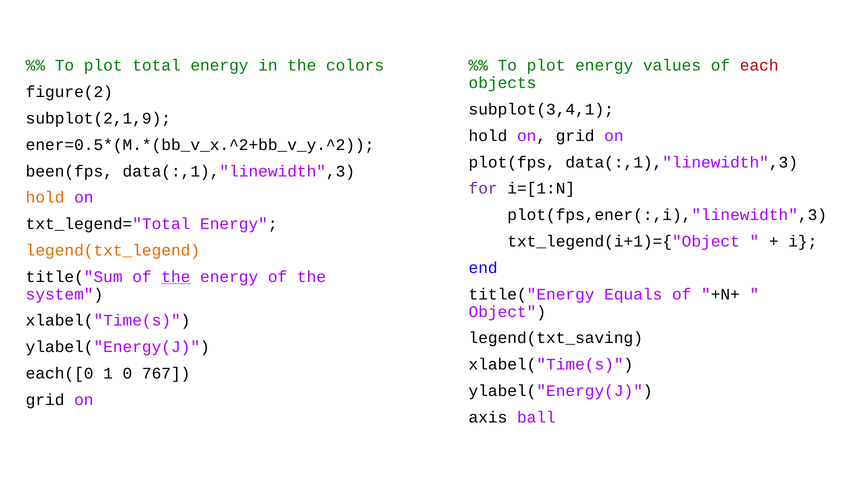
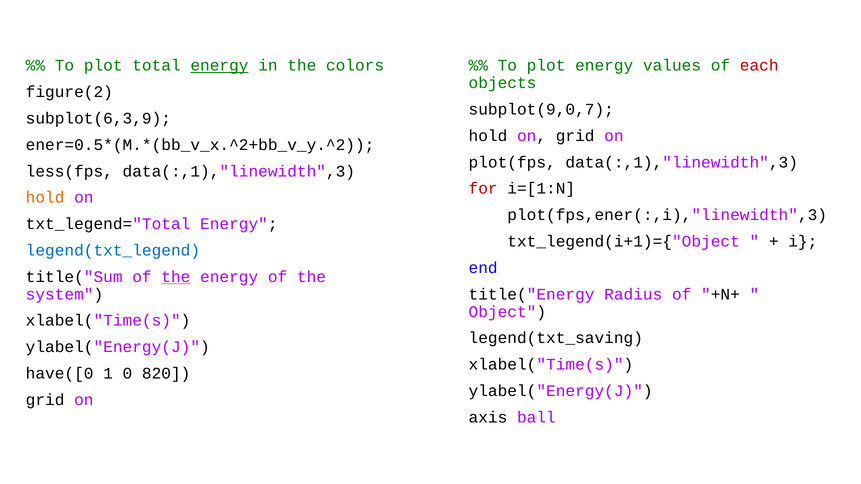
energy at (219, 66) underline: none -> present
subplot(3,4,1: subplot(3,4,1 -> subplot(9,0,7
subplot(2,1,9: subplot(2,1,9 -> subplot(6,3,9
been(fps: been(fps -> less(fps
for colour: purple -> red
legend(txt_legend colour: orange -> blue
Equals: Equals -> Radius
each([0: each([0 -> have([0
767: 767 -> 820
